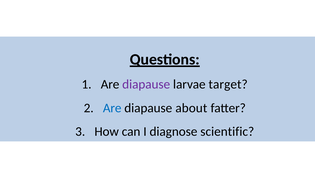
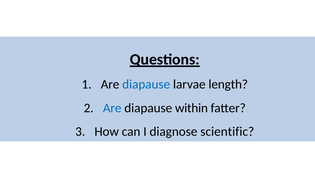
diapause at (146, 85) colour: purple -> blue
target: target -> length
about: about -> within
